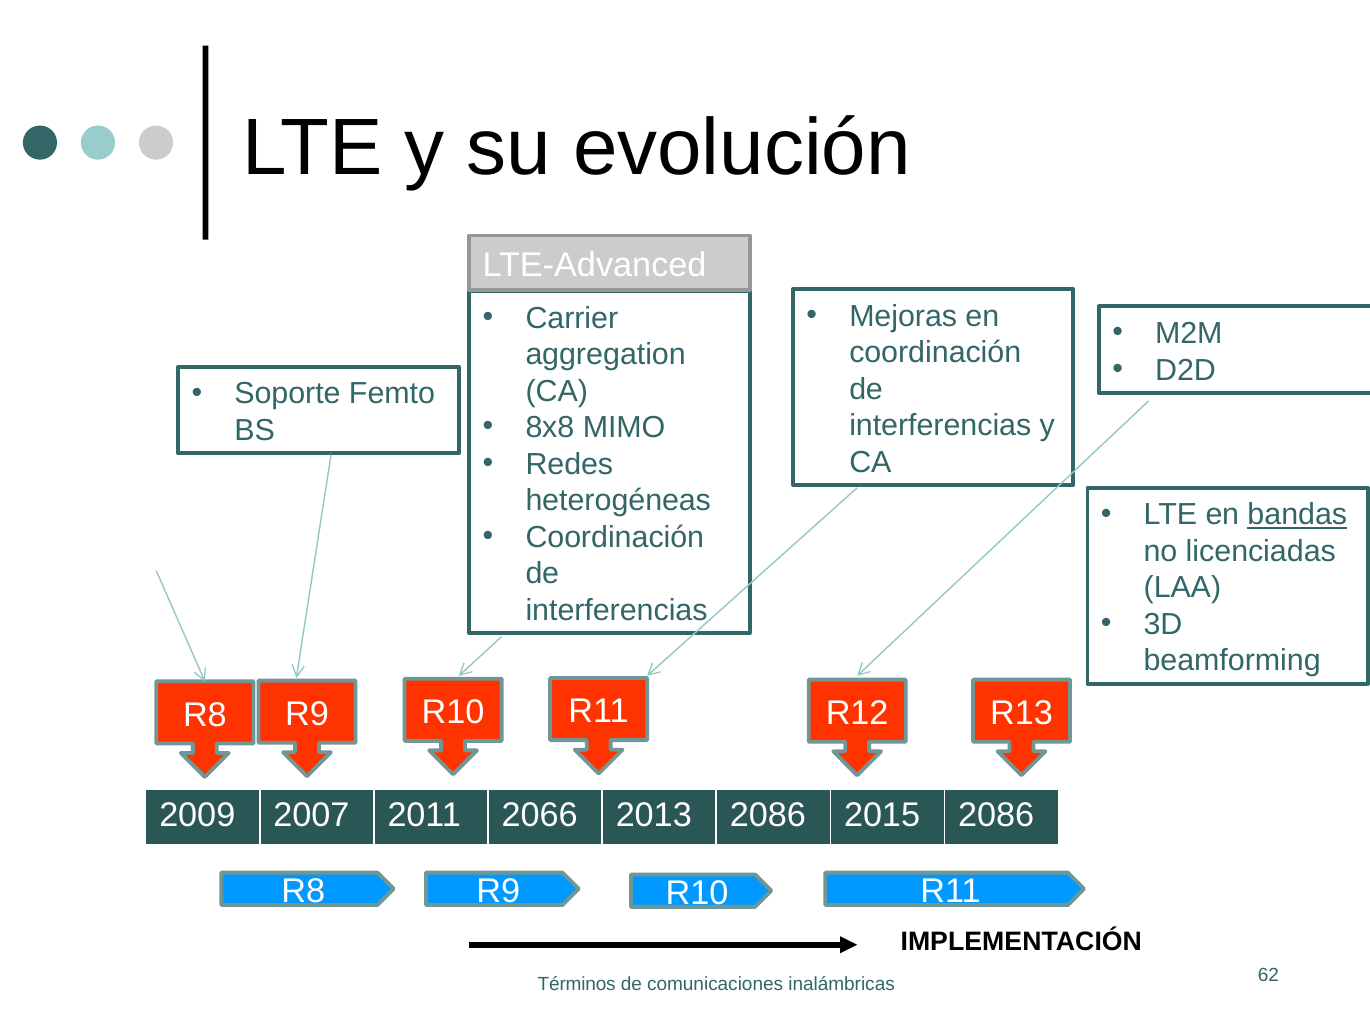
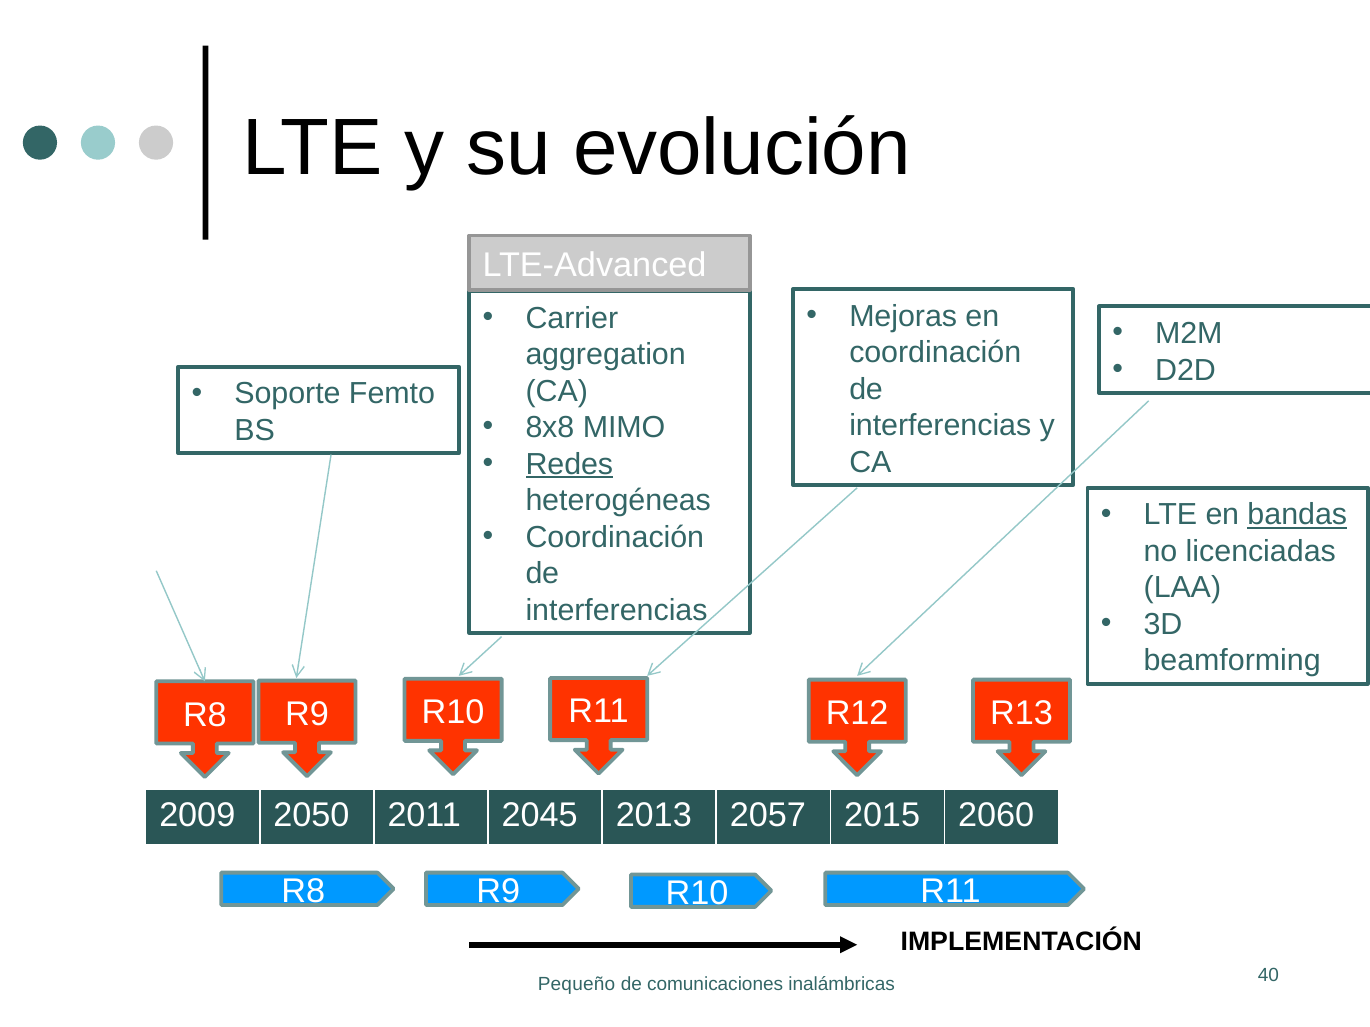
Redes underline: none -> present
2007: 2007 -> 2050
2066: 2066 -> 2045
2013 2086: 2086 -> 2057
2015 2086: 2086 -> 2060
Términos: Términos -> Pequeño
62: 62 -> 40
